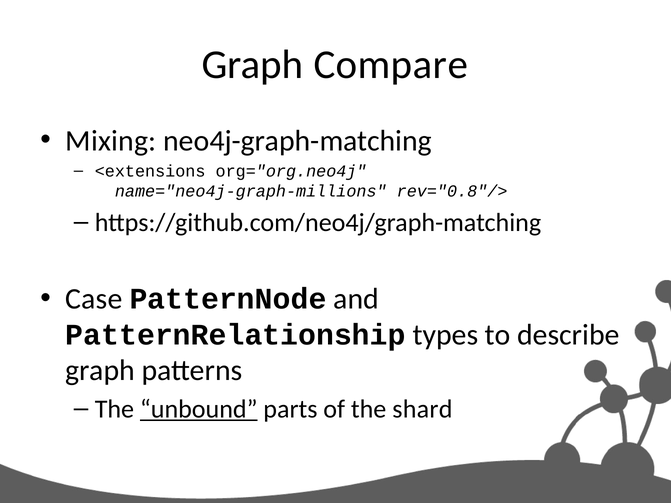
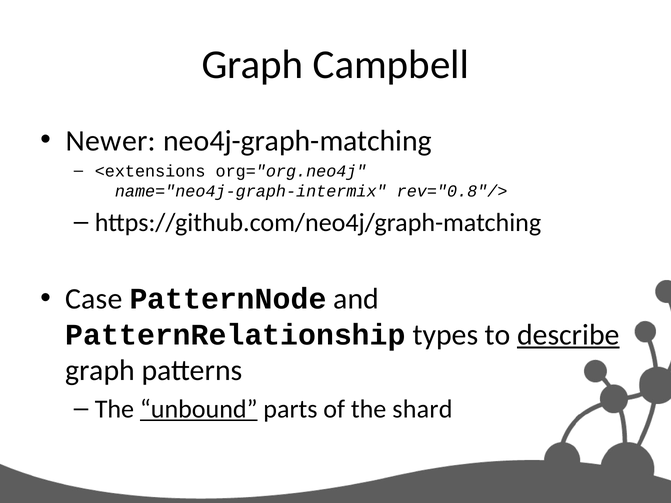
Compare: Compare -> Campbell
Mixing: Mixing -> Newer
name="neo4j-graph-millions: name="neo4j-graph-millions -> name="neo4j-graph-intermix
describe underline: none -> present
